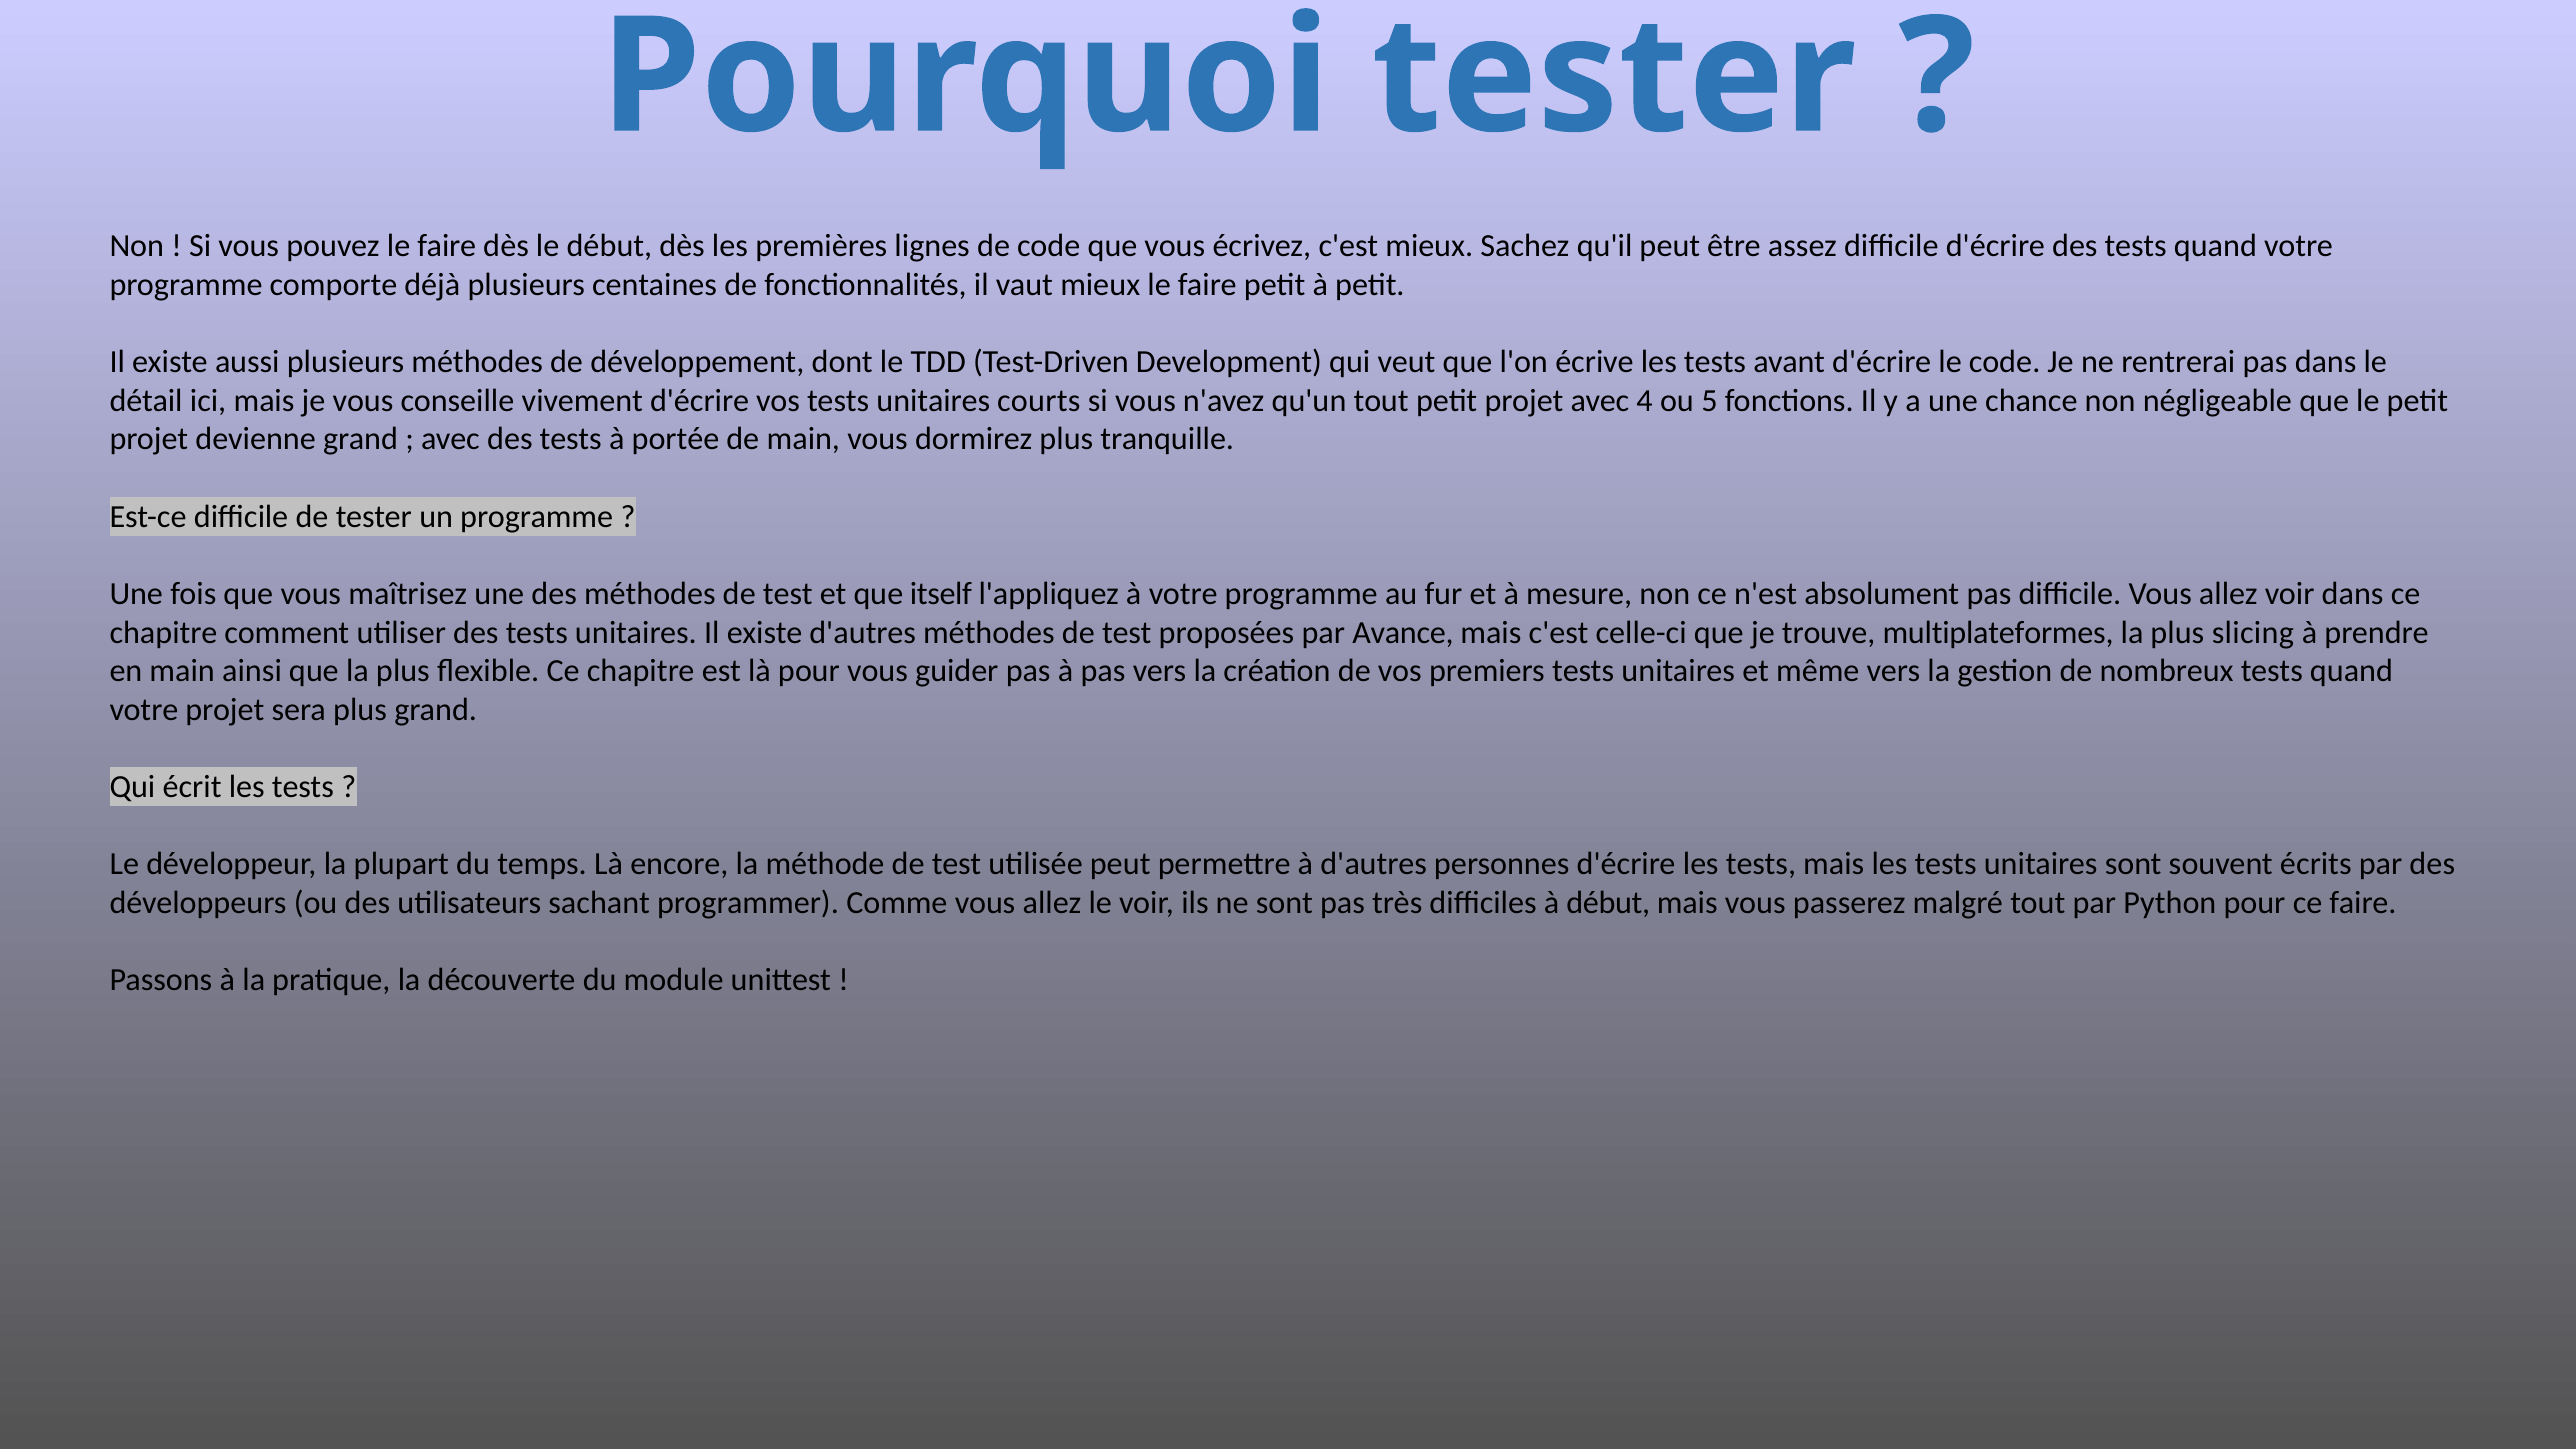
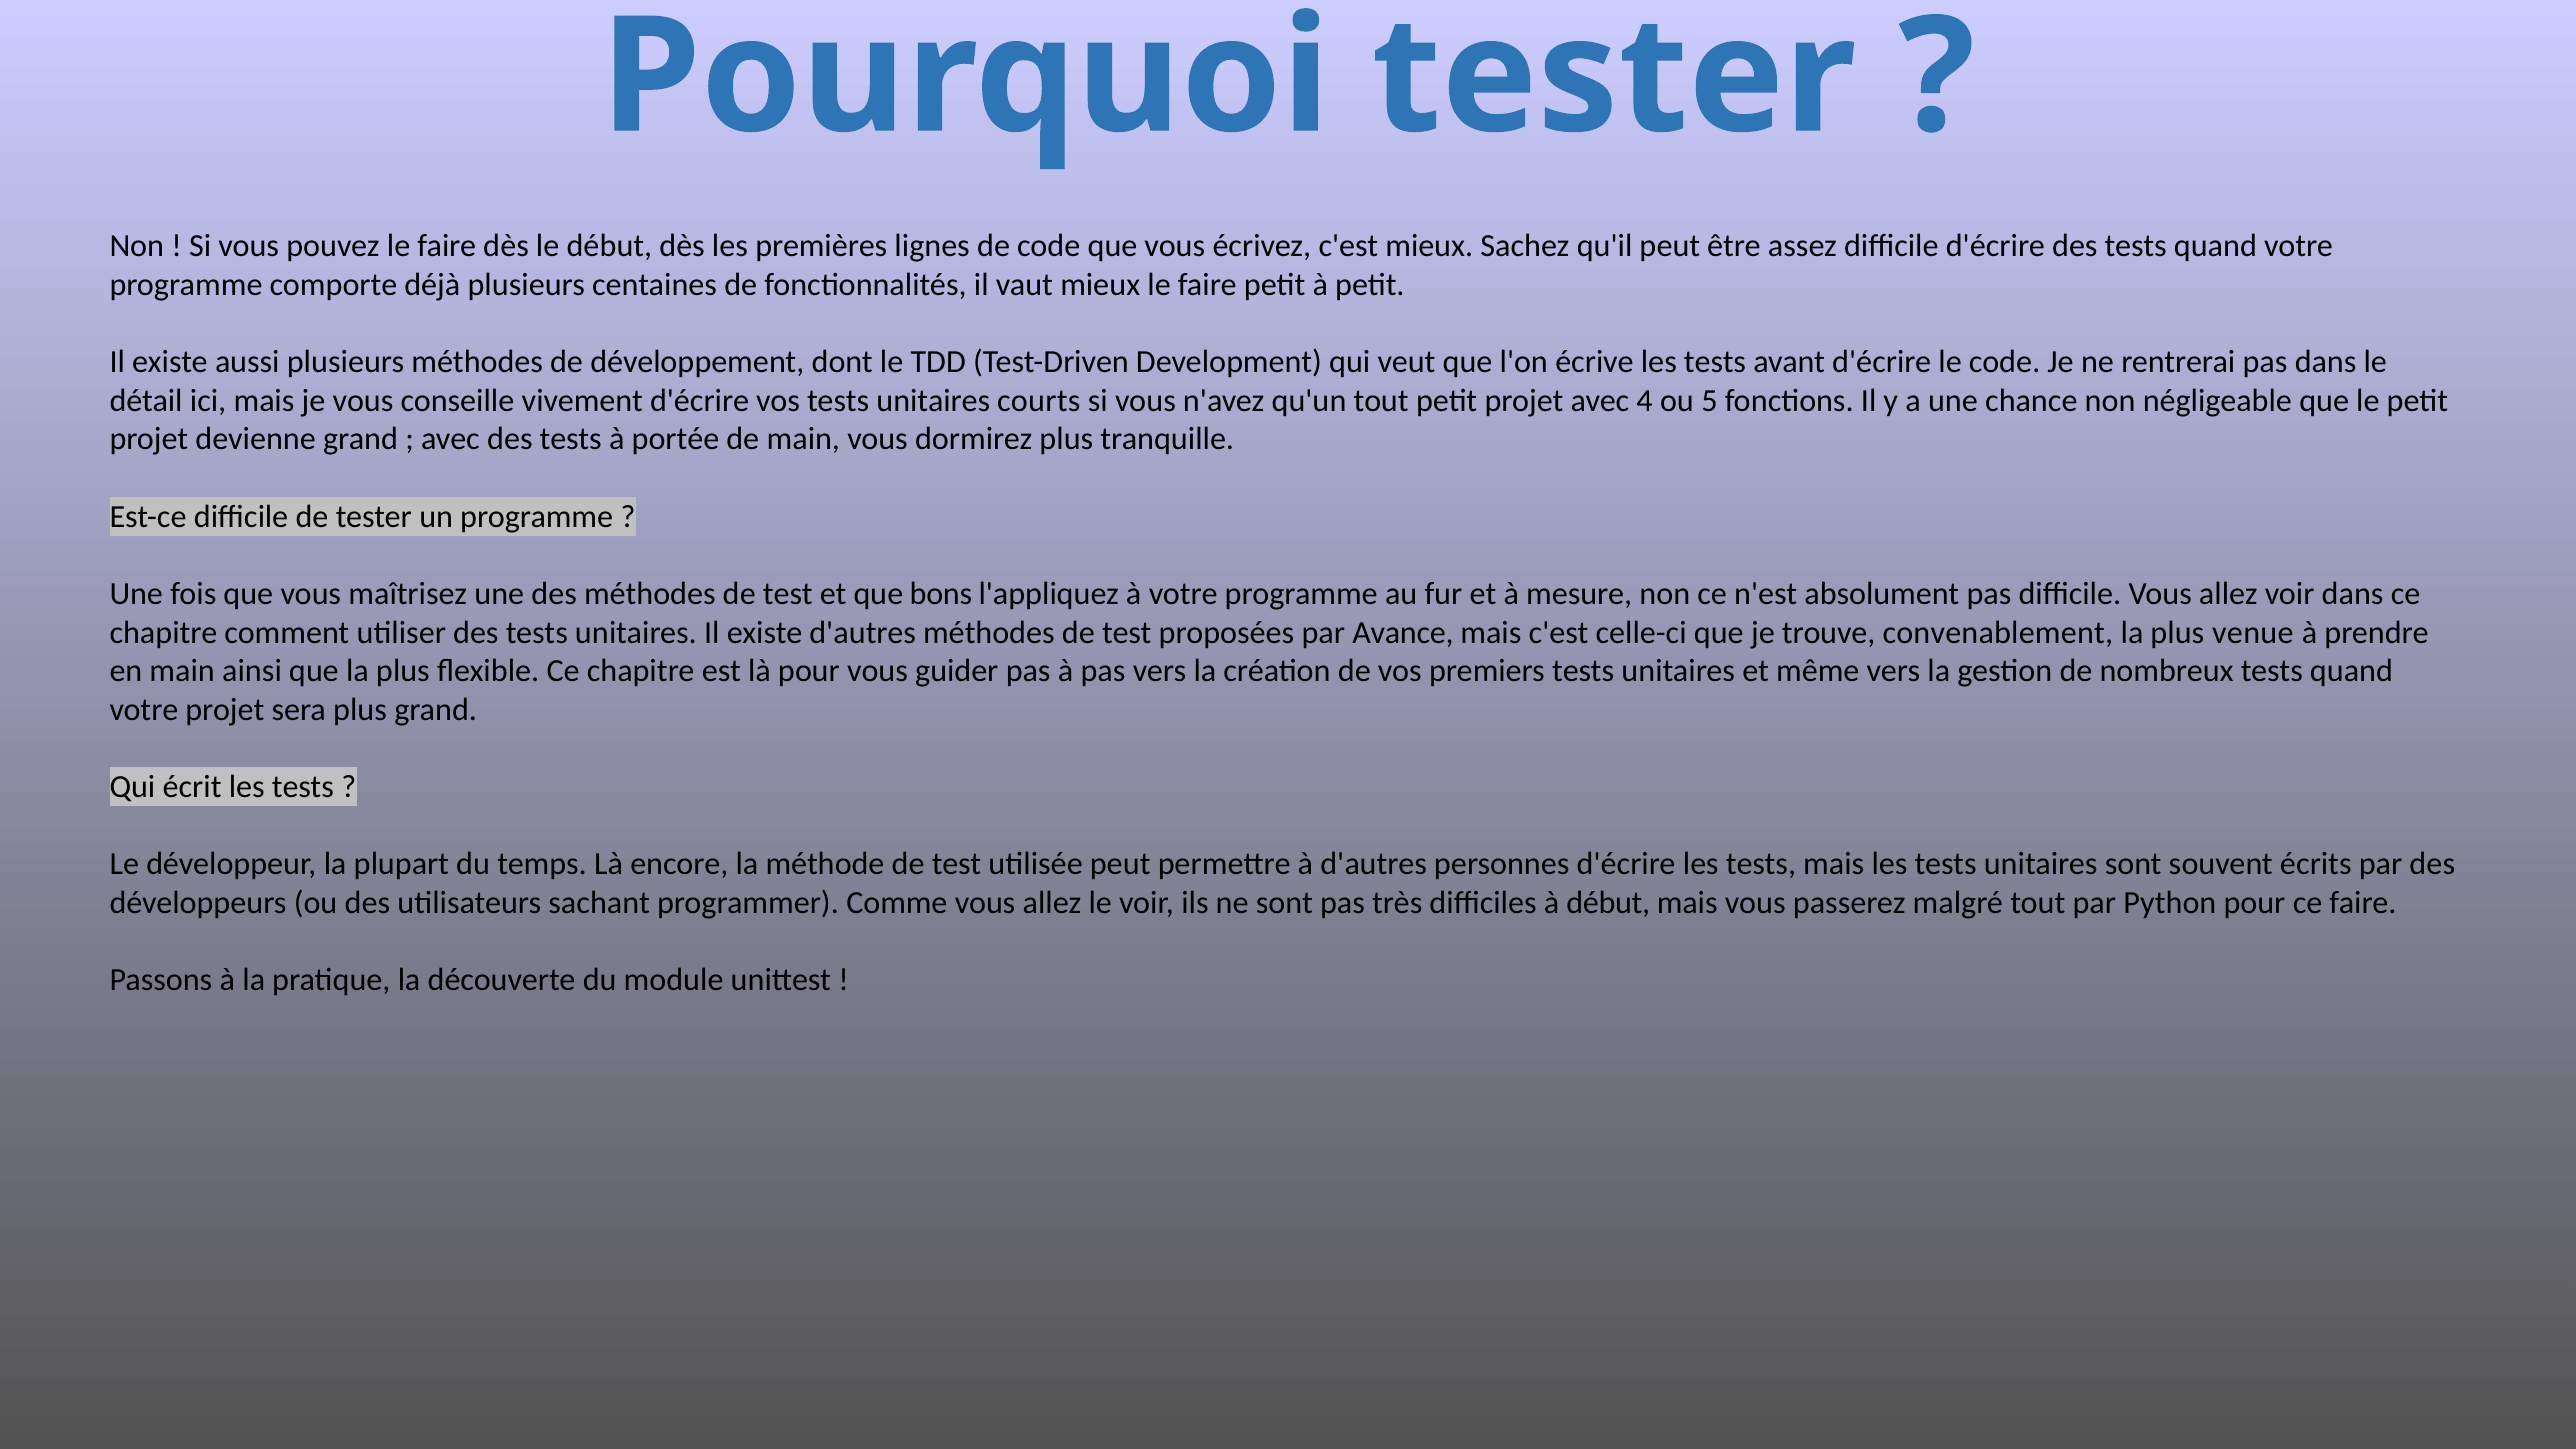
itself: itself -> bons
multiplateformes: multiplateformes -> convenablement
slicing: slicing -> venue
